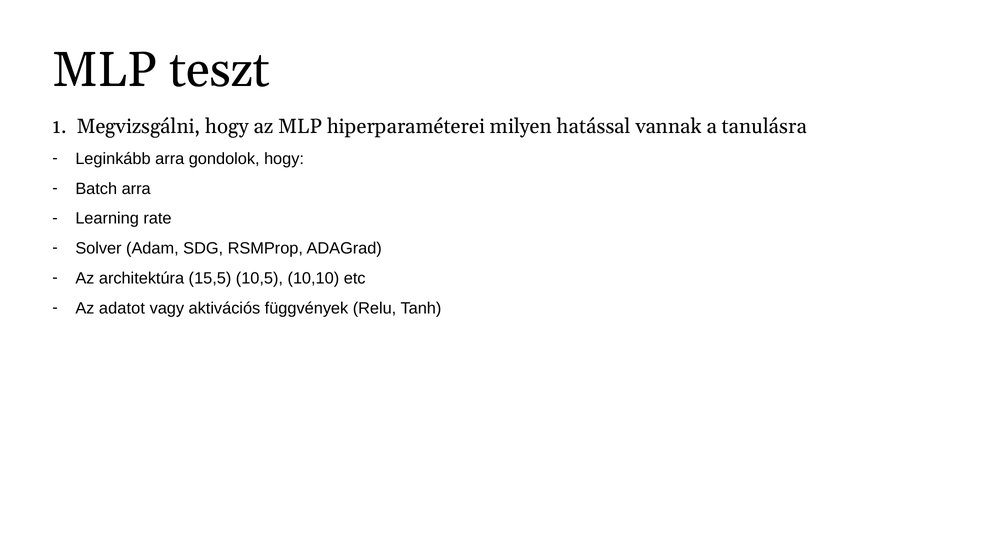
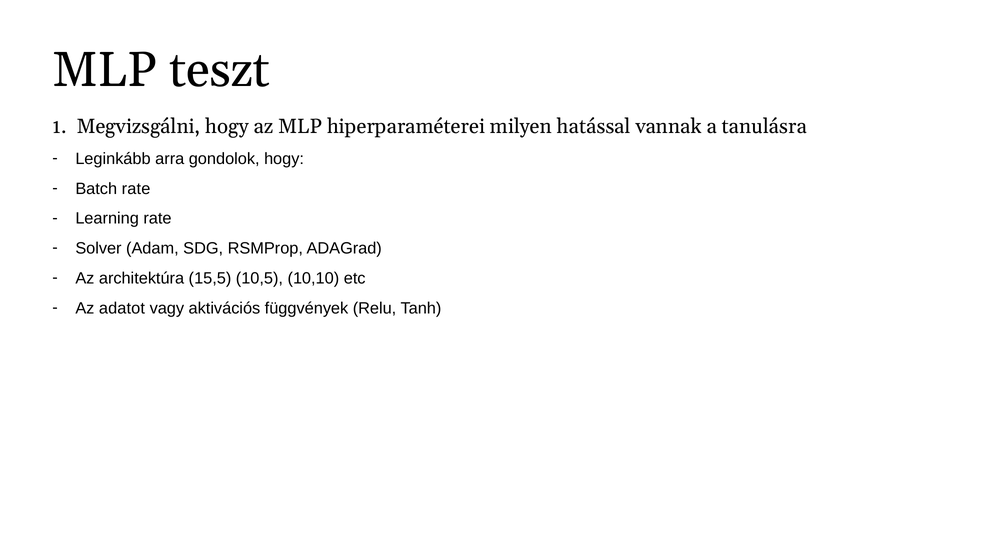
Batch arra: arra -> rate
